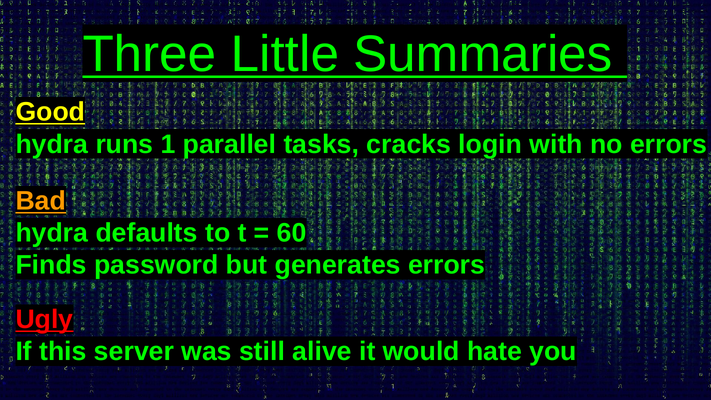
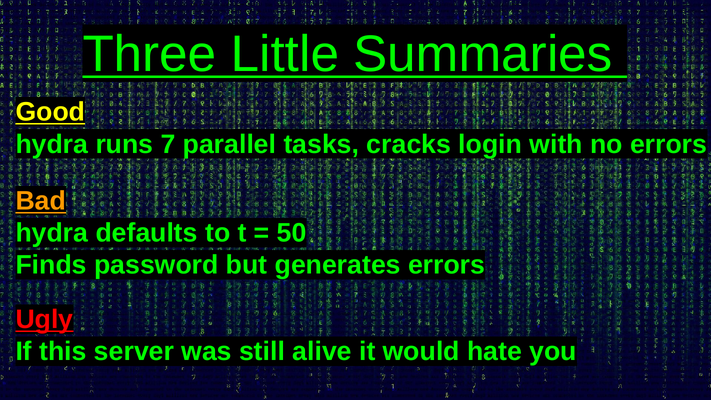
1: 1 -> 7
60: 60 -> 50
